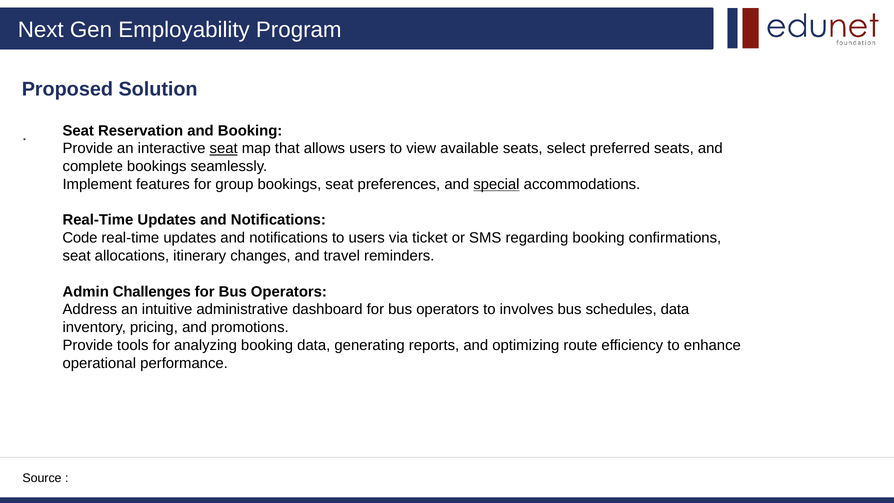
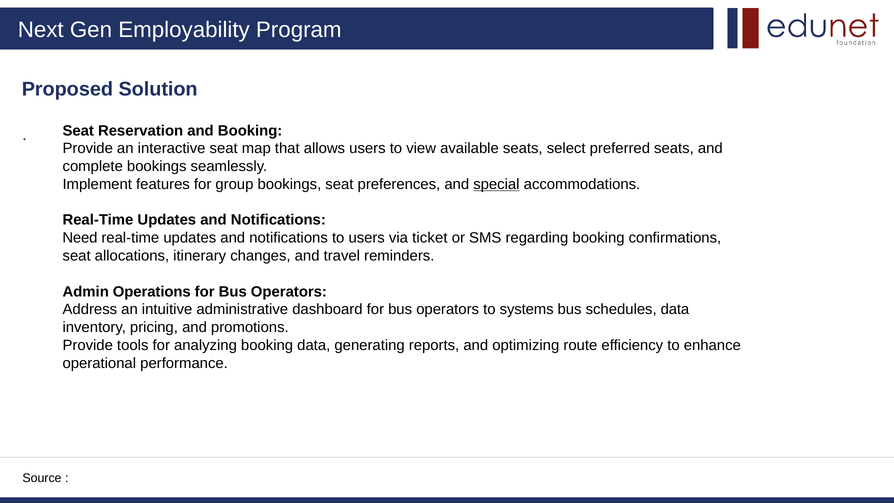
seat at (224, 149) underline: present -> none
Code: Code -> Need
Challenges: Challenges -> Operations
involves: involves -> systems
